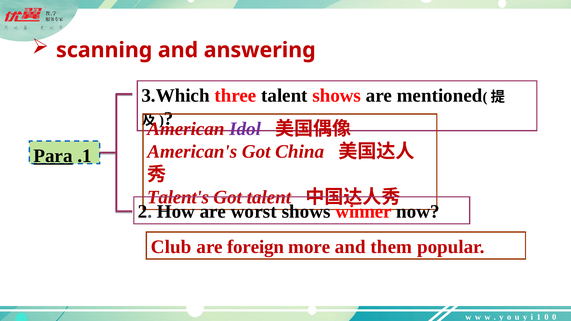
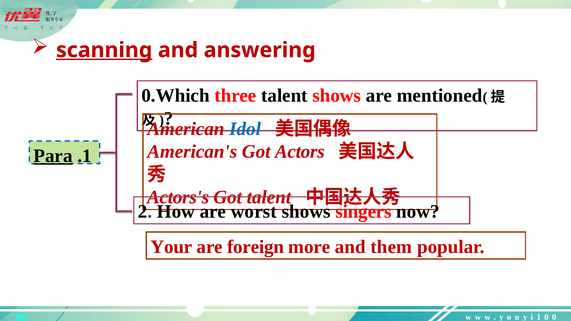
scanning underline: none -> present
3.Which: 3.Which -> 0.Which
Idol colour: purple -> blue
China: China -> Actors
Talent's: Talent's -> Actors's
winner: winner -> singers
Club: Club -> Your
